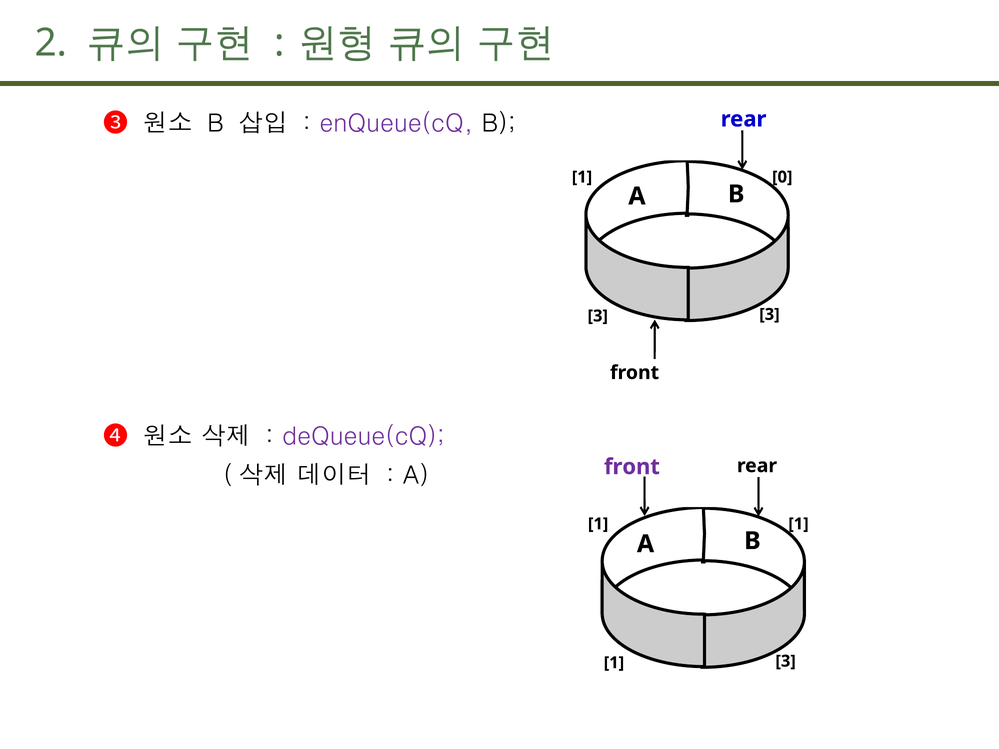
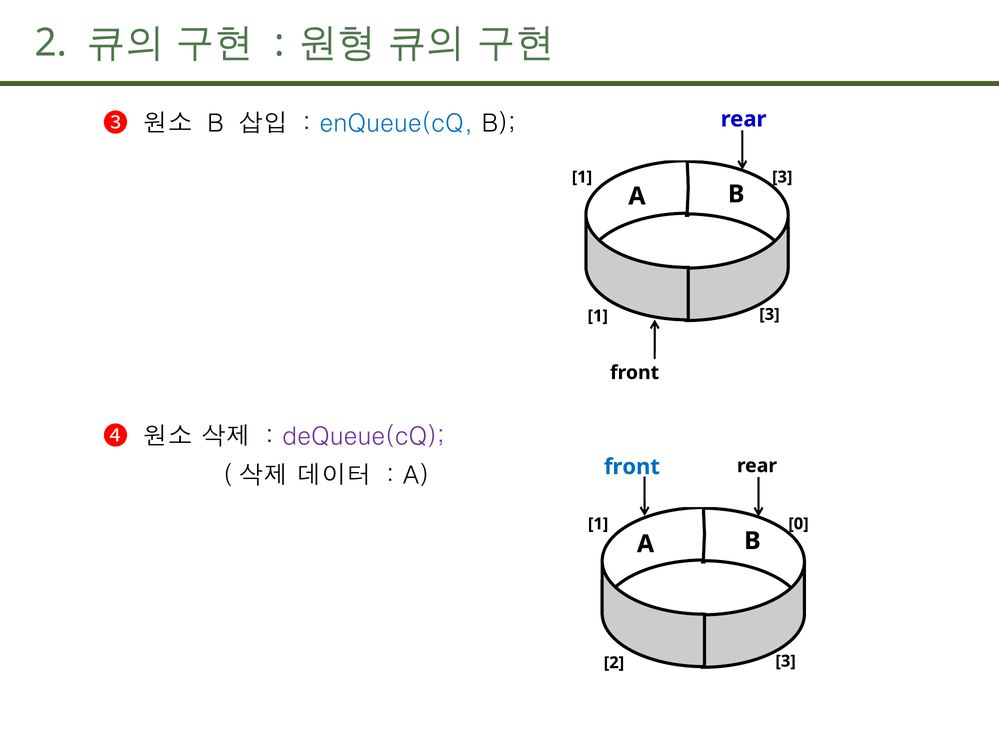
enQueue(cQ colour: purple -> blue
1 0: 0 -> 3
3 at (598, 316): 3 -> 1
front at (632, 467) colour: purple -> blue
1 at (798, 524): 1 -> 0
1 at (614, 663): 1 -> 2
